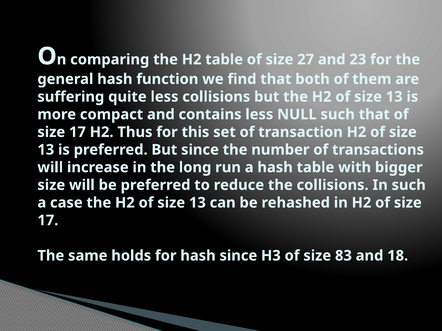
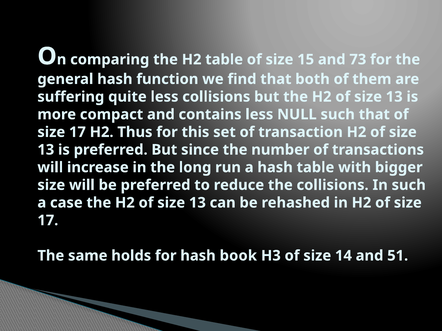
27: 27 -> 15
23: 23 -> 73
hash since: since -> book
83: 83 -> 14
18: 18 -> 51
